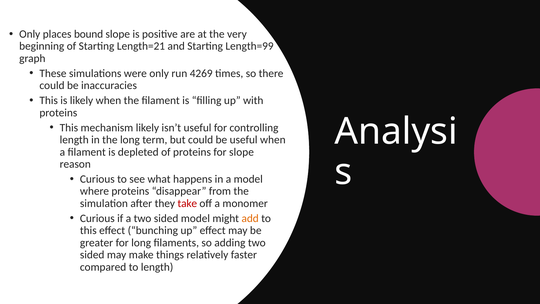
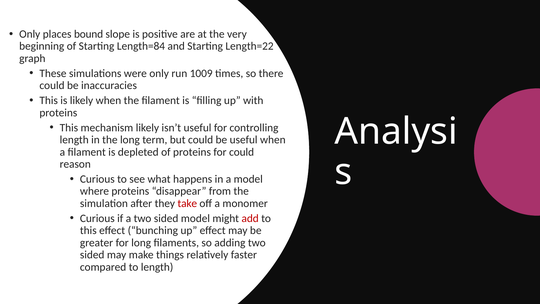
Length=21: Length=21 -> Length=84
Length=99: Length=99 -> Length=22
4269: 4269 -> 1009
for slope: slope -> could
add colour: orange -> red
